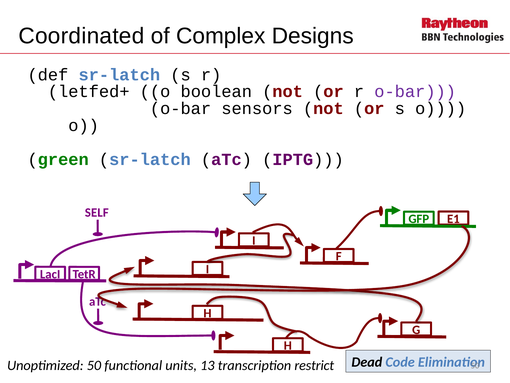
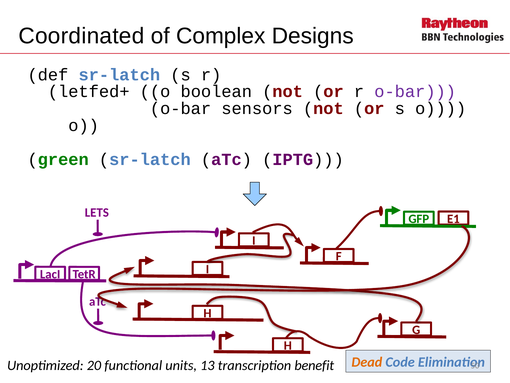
SELF: SELF -> LETS
Dead colour: black -> orange
Unoptimized 50: 50 -> 20
restrict: restrict -> benefit
